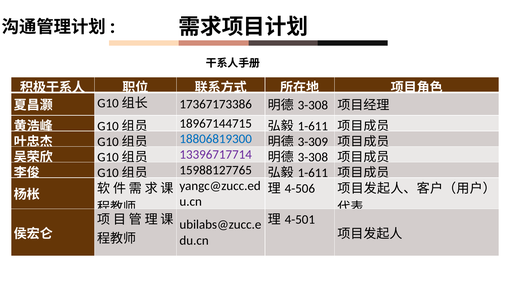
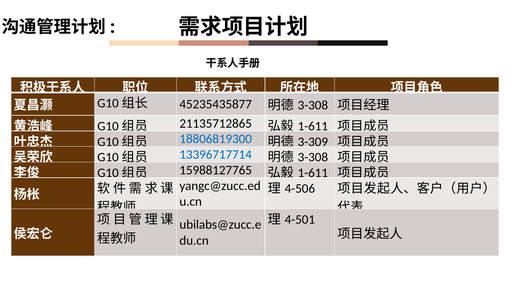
17367173386: 17367173386 -> 45235435877
18967144715: 18967144715 -> 21135712865
13396717714 colour: purple -> blue
